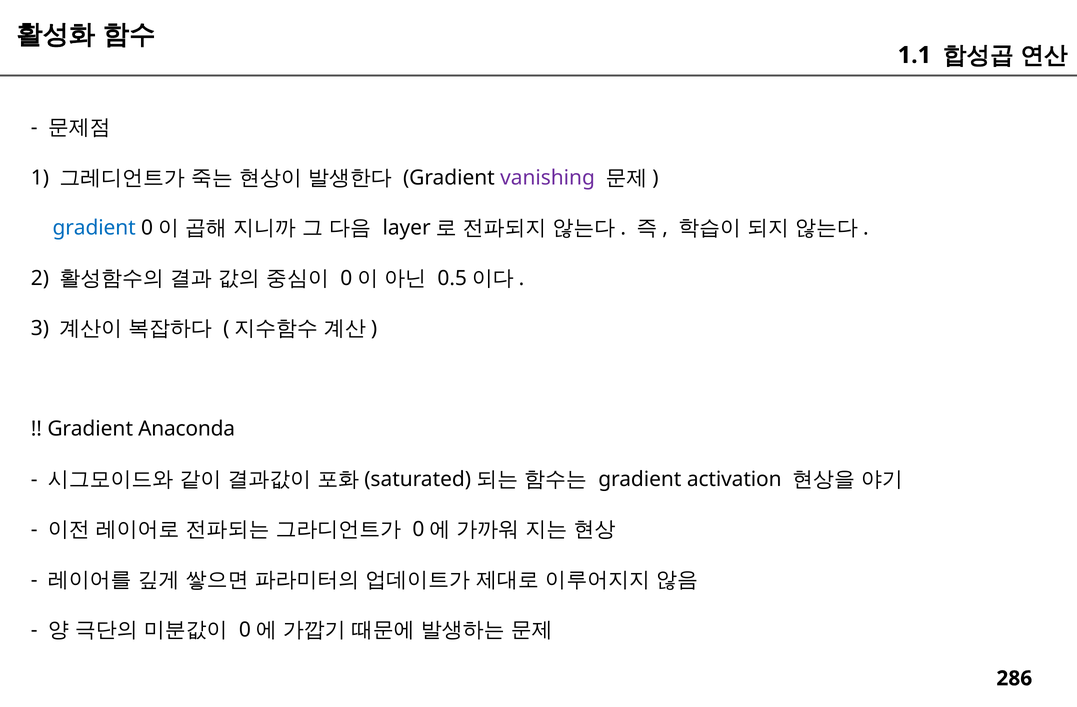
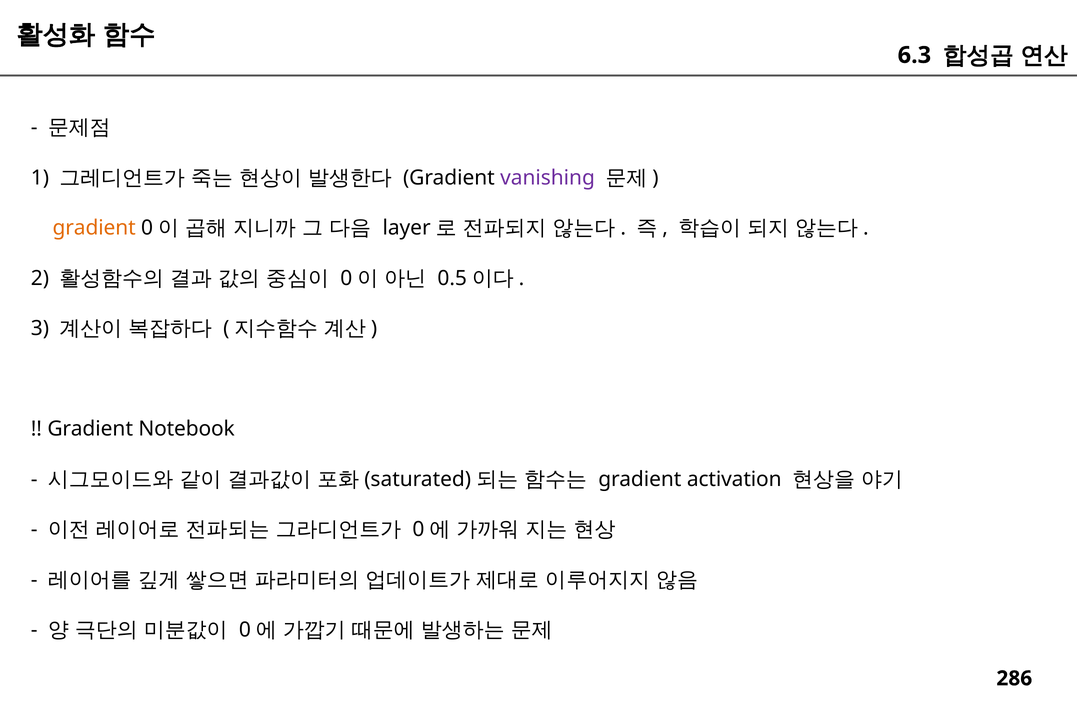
1.1: 1.1 -> 6.3
gradient at (94, 228) colour: blue -> orange
Anaconda: Anaconda -> Notebook
